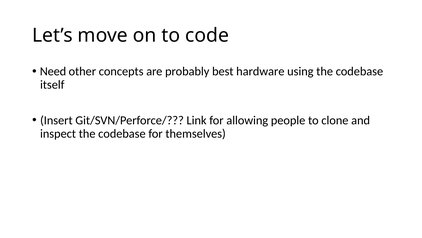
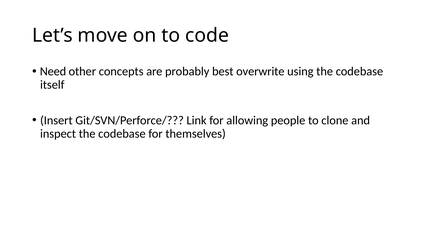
hardware: hardware -> overwrite
